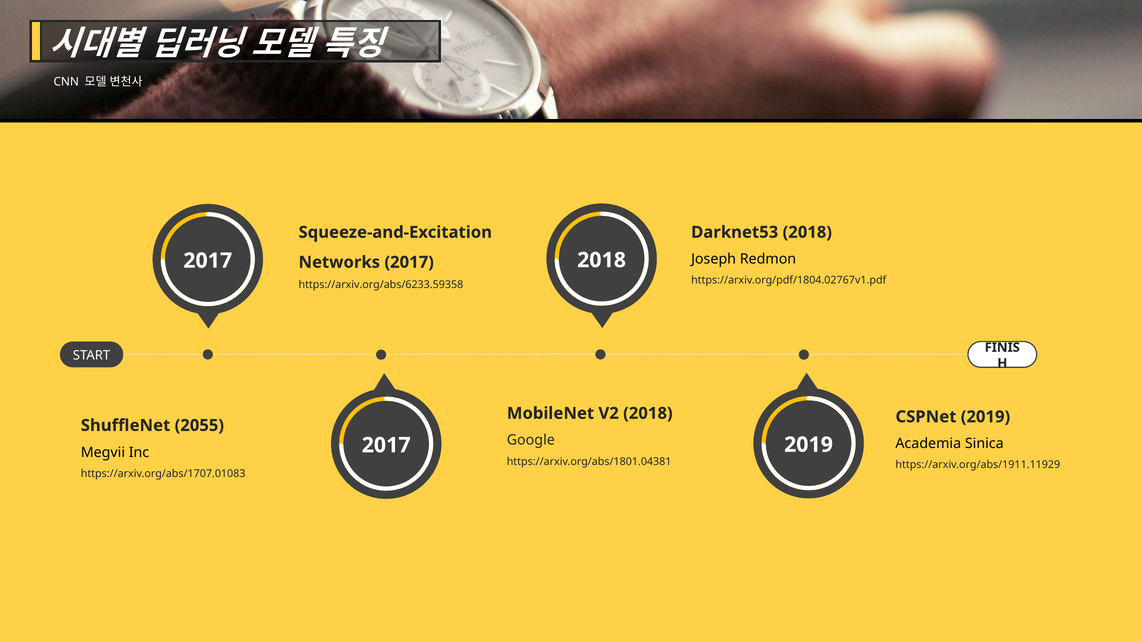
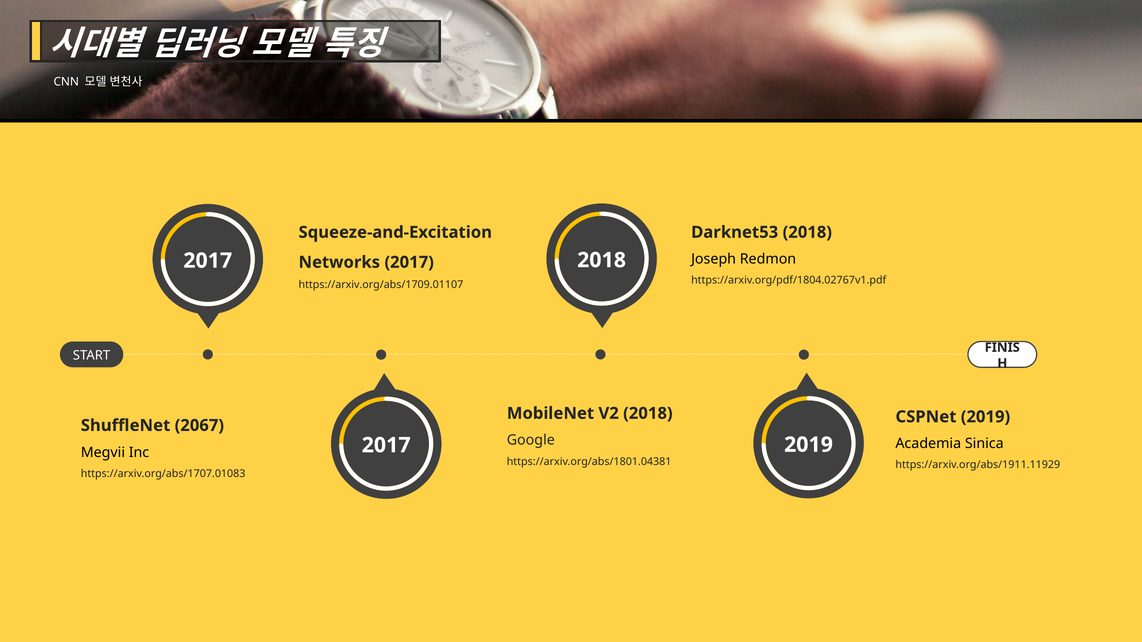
https://arxiv.org/abs/6233.59358: https://arxiv.org/abs/6233.59358 -> https://arxiv.org/abs/1709.01107
2055: 2055 -> 2067
